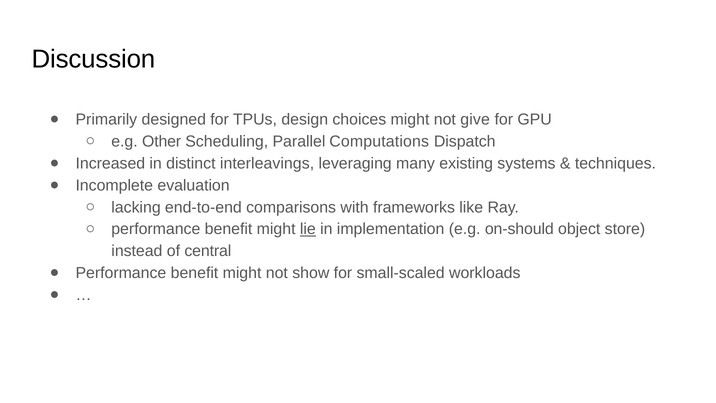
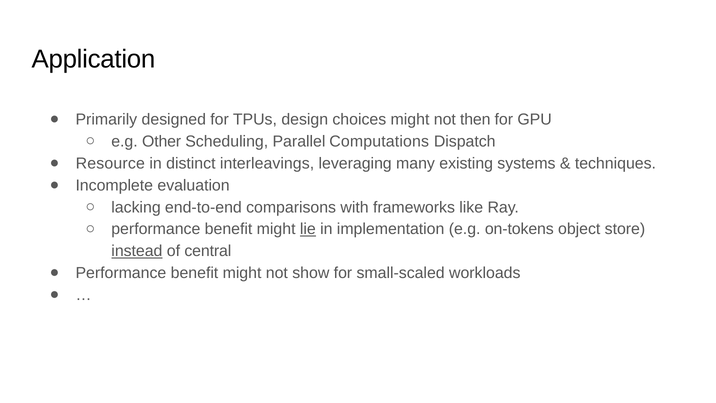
Discussion: Discussion -> Application
give: give -> then
Increased: Increased -> Resource
on-should: on-should -> on-tokens
instead underline: none -> present
